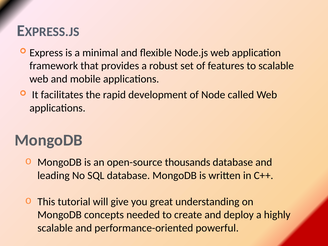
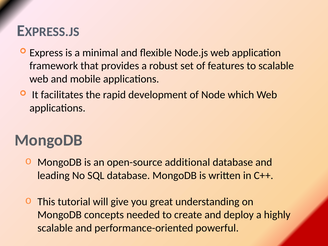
called: called -> which
thousands: thousands -> additional
